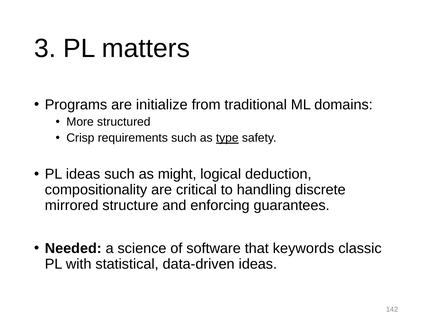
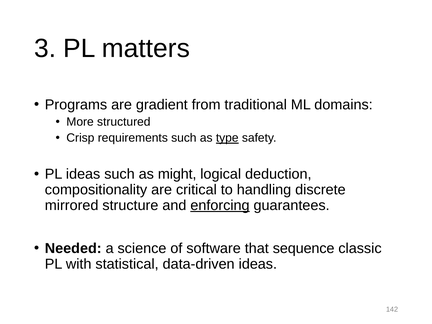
initialize: initialize -> gradient
enforcing underline: none -> present
keywords: keywords -> sequence
